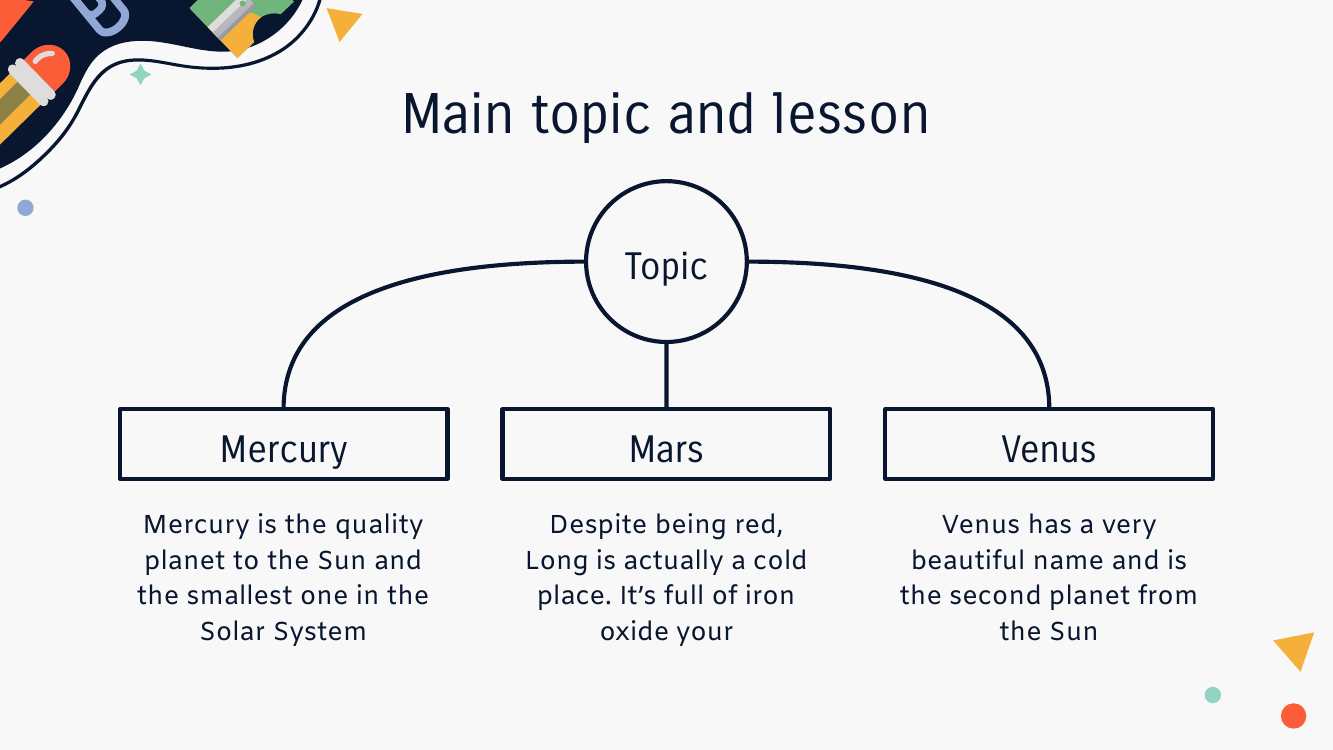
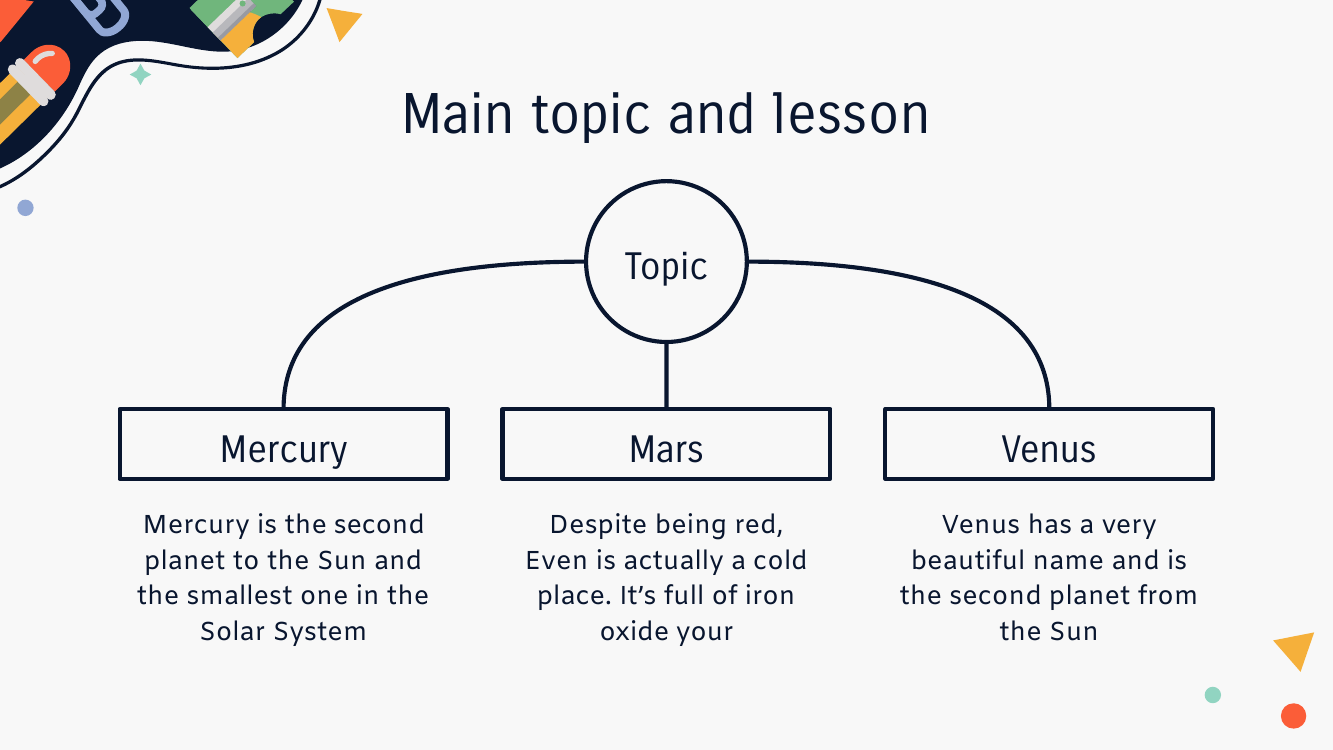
Mercury is the quality: quality -> second
Long: Long -> Even
